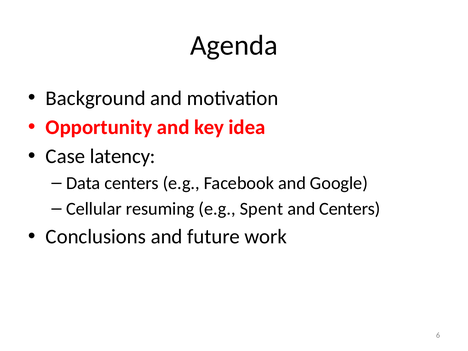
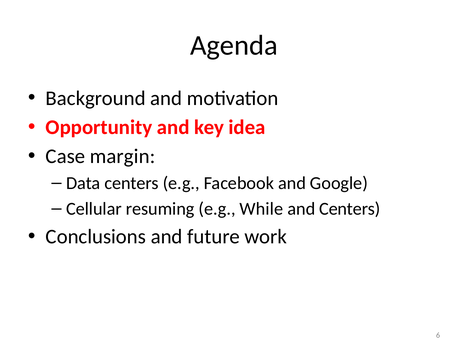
latency: latency -> margin
Spent: Spent -> While
